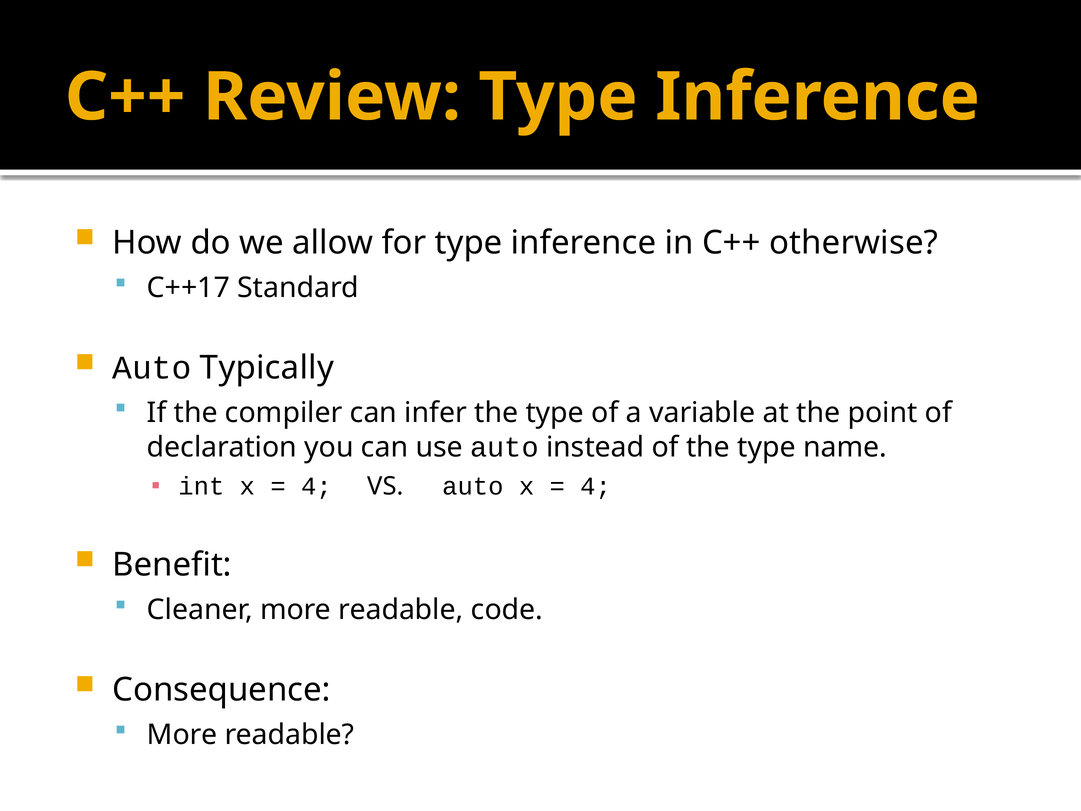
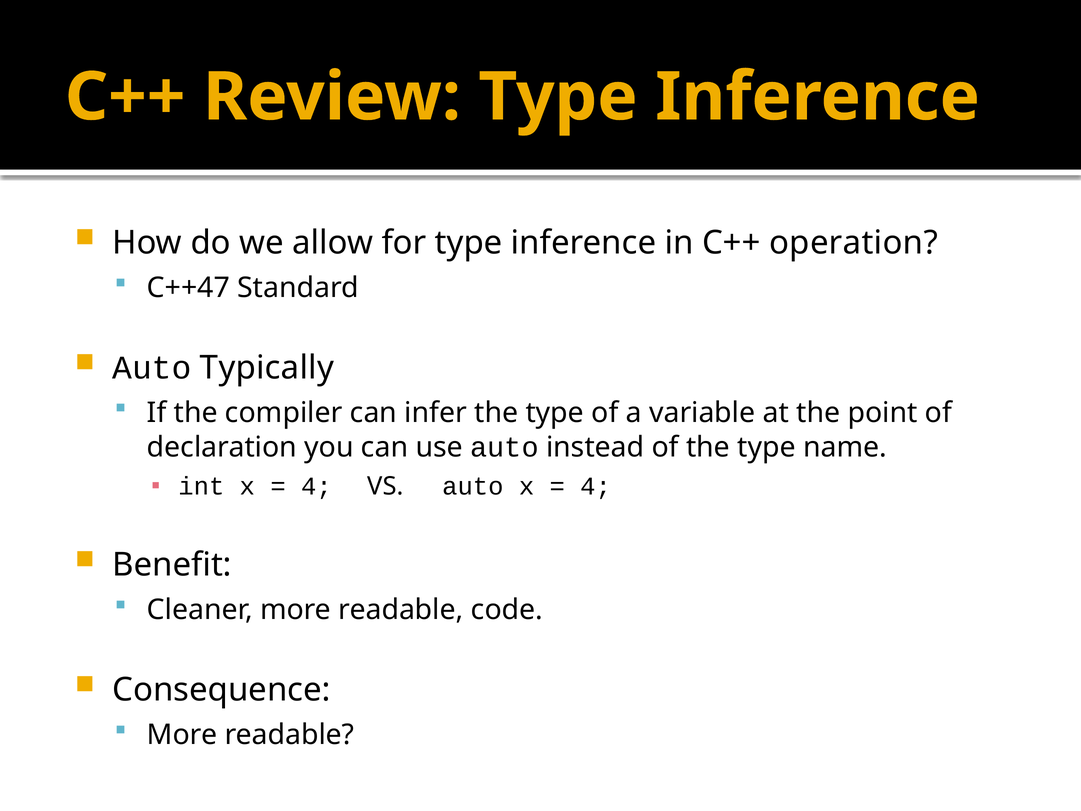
otherwise: otherwise -> operation
C++17: C++17 -> C++47
